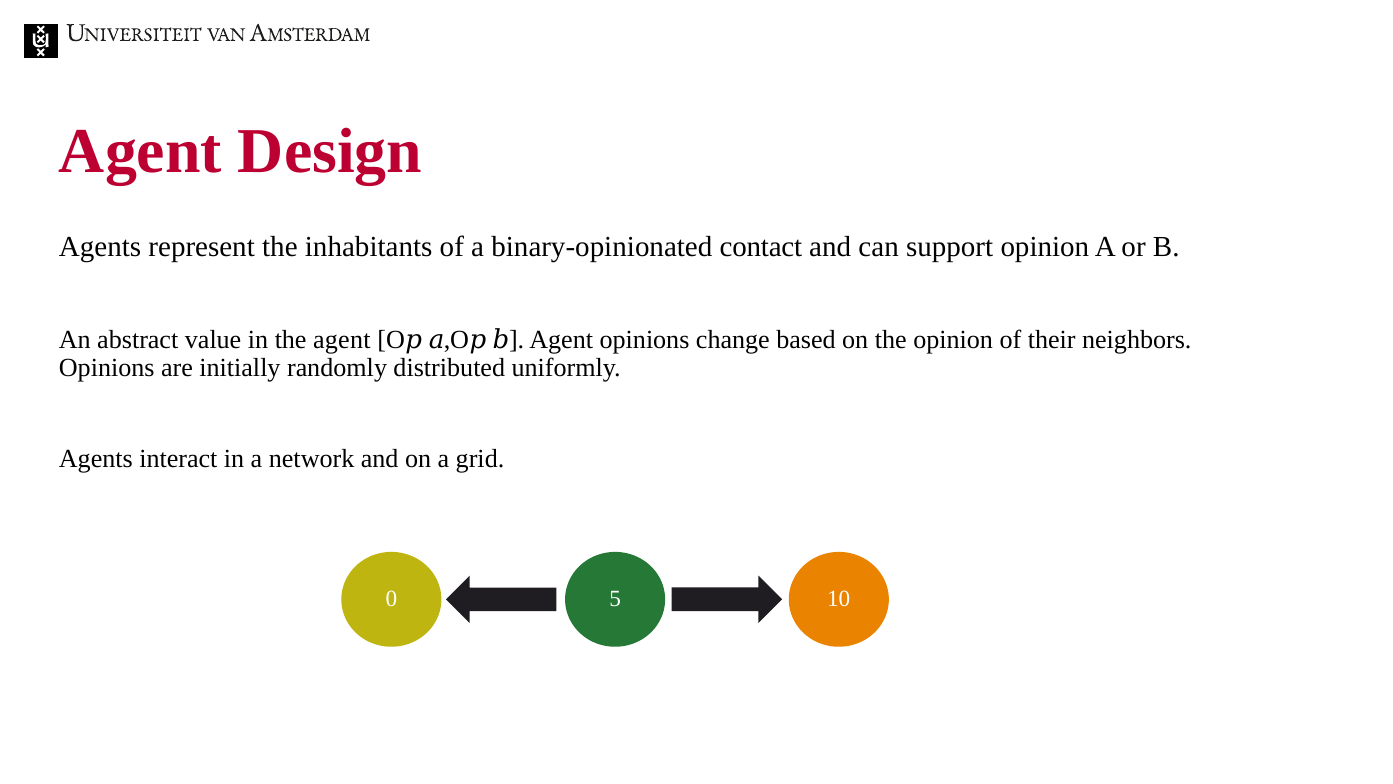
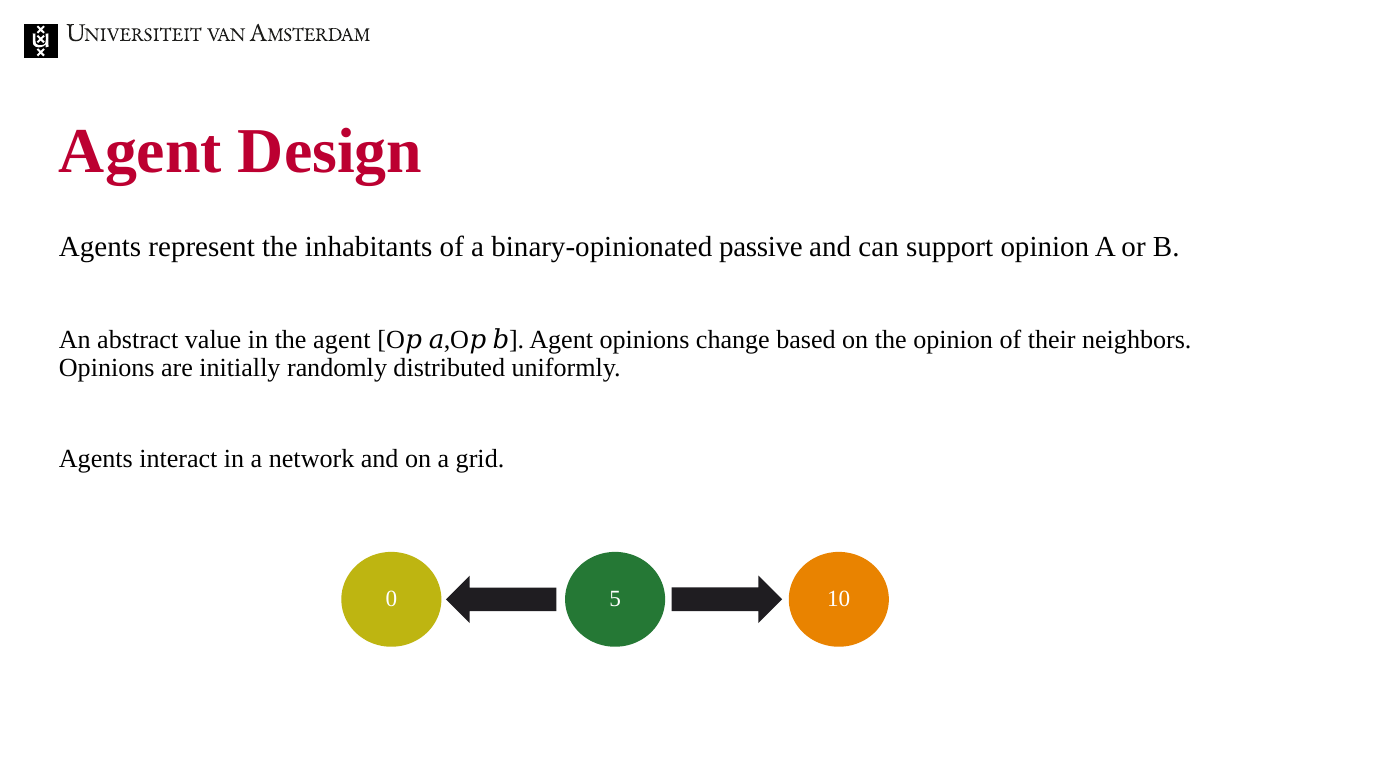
contact: contact -> passive
